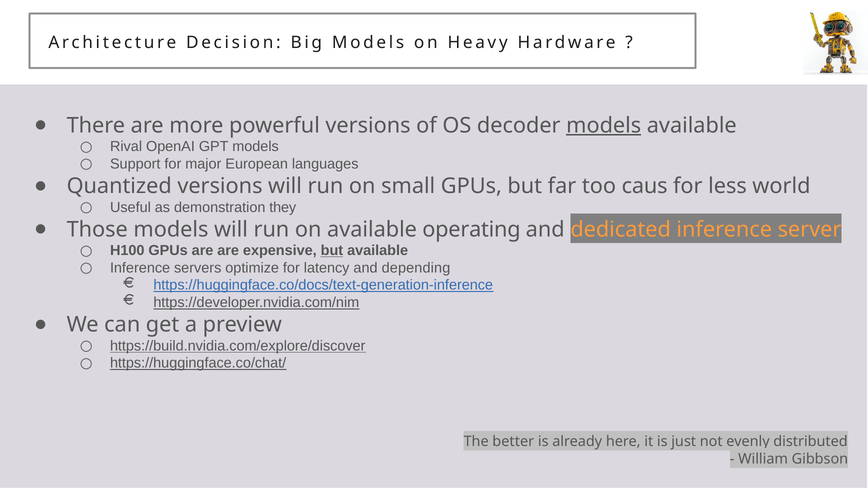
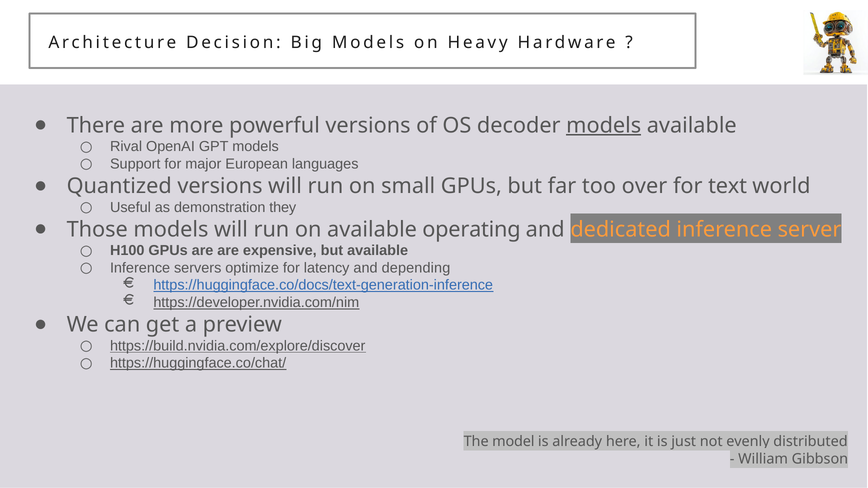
caus: caus -> over
less: less -> text
but at (332, 251) underline: present -> none
better: better -> model
